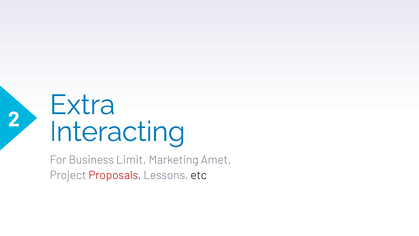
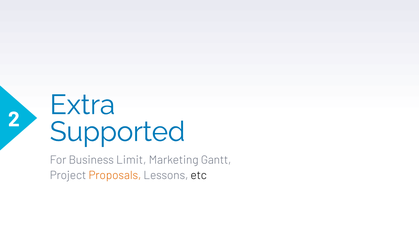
Interacting: Interacting -> Supported
Amet: Amet -> Gantt
Proposals colour: red -> orange
